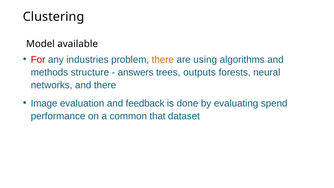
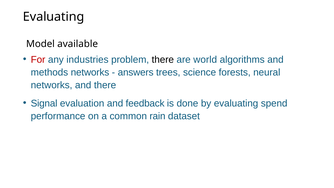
Clustering at (54, 17): Clustering -> Evaluating
there at (163, 60) colour: orange -> black
using: using -> world
methods structure: structure -> networks
outputs: outputs -> science
Image: Image -> Signal
that: that -> rain
